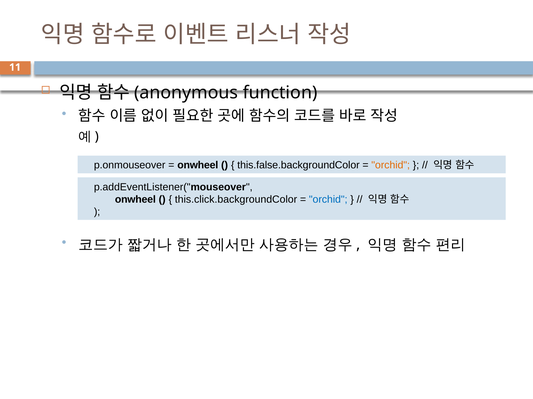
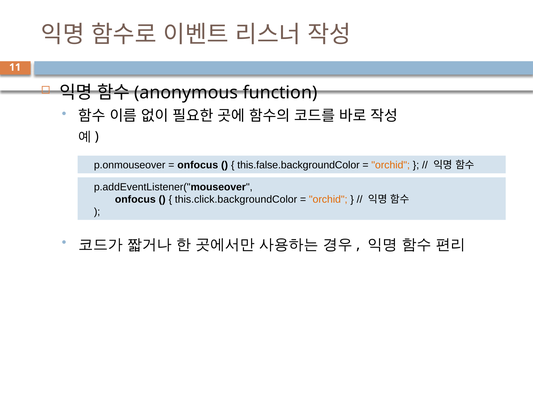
onwheel at (198, 165): onwheel -> onfocus
onwheel at (135, 200): onwheel -> onfocus
orchid at (328, 200) colour: blue -> orange
